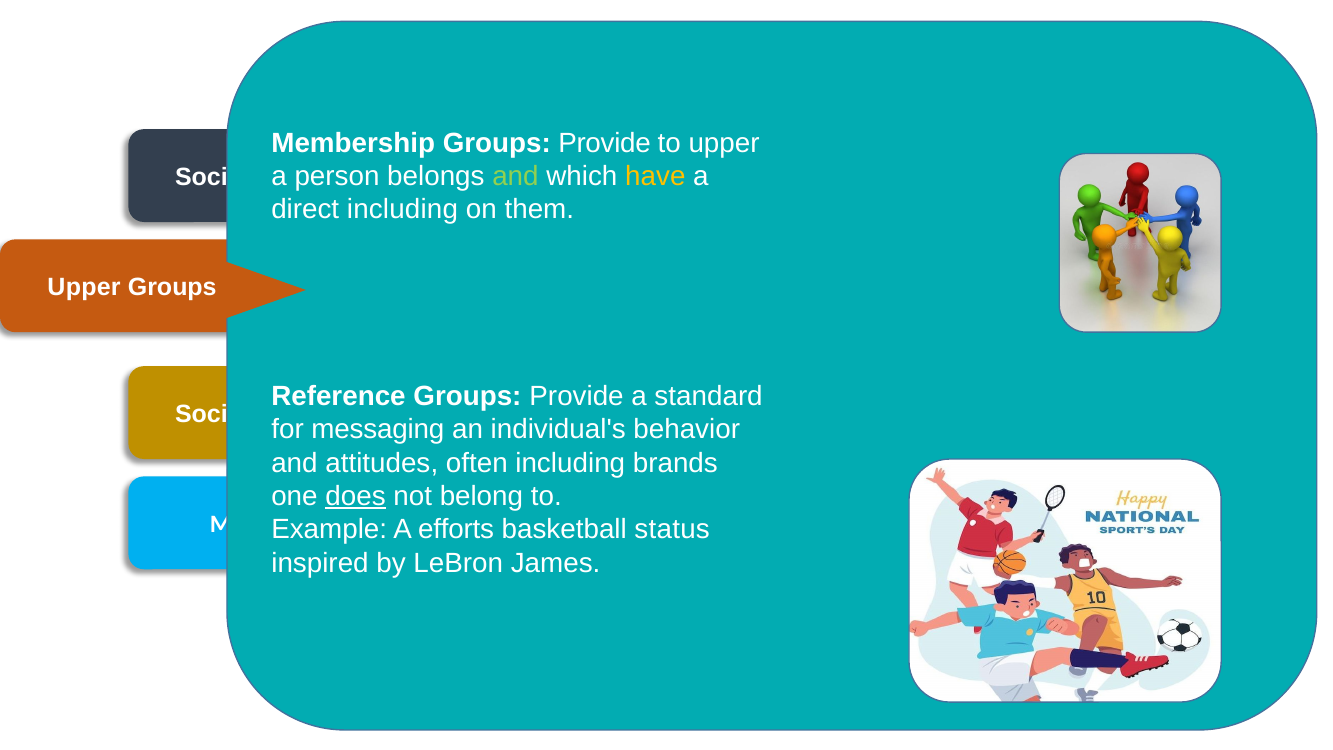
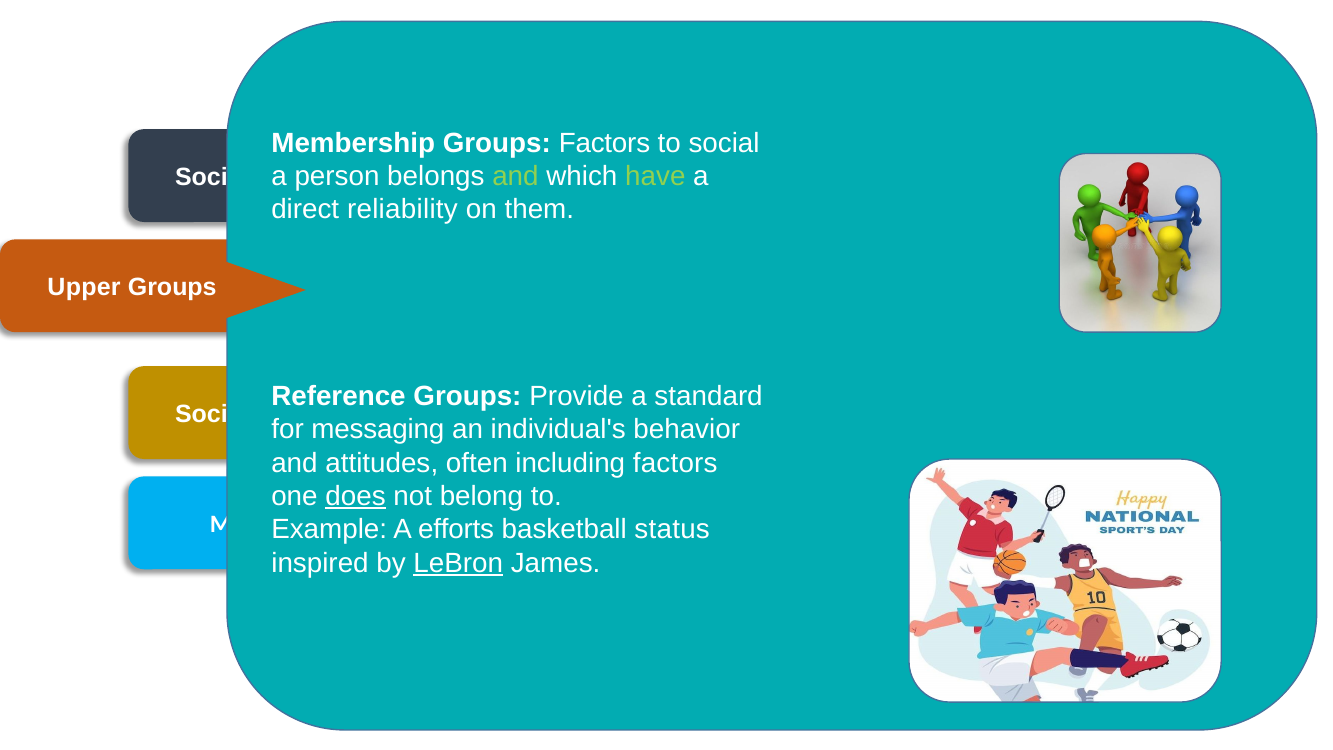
Membership Groups Provide: Provide -> Factors
to upper: upper -> social
have colour: yellow -> light green
direct including: including -> reliability
including brands: brands -> factors
LeBron underline: none -> present
